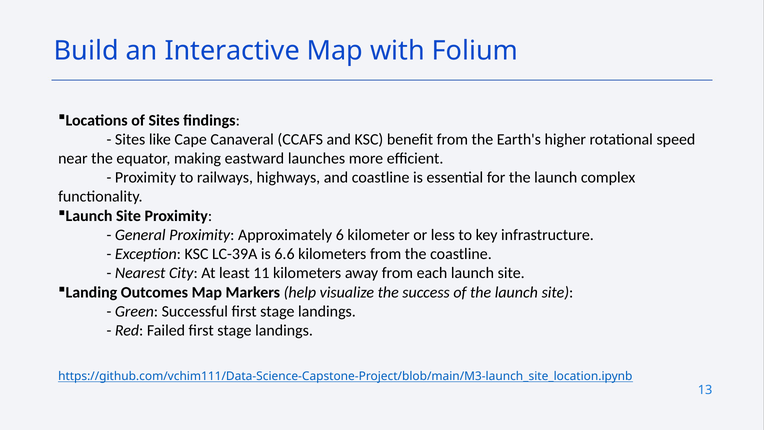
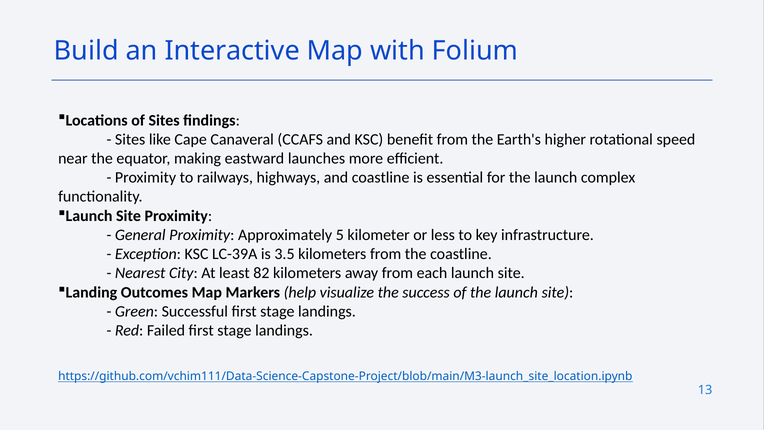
6: 6 -> 5
6.6: 6.6 -> 3.5
11: 11 -> 82
